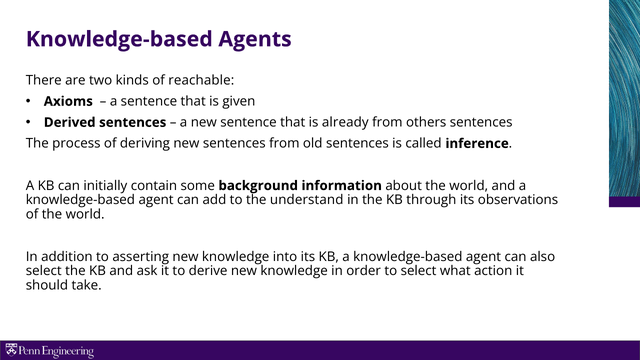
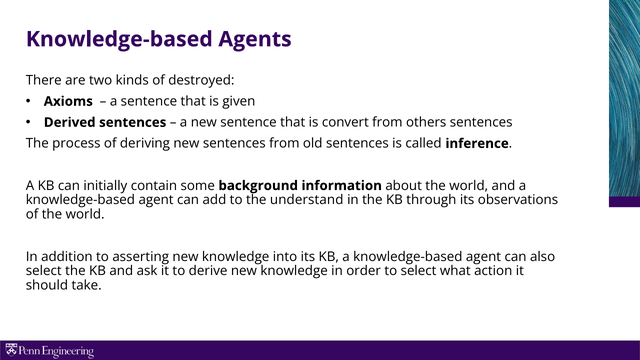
reachable: reachable -> destroyed
already: already -> convert
